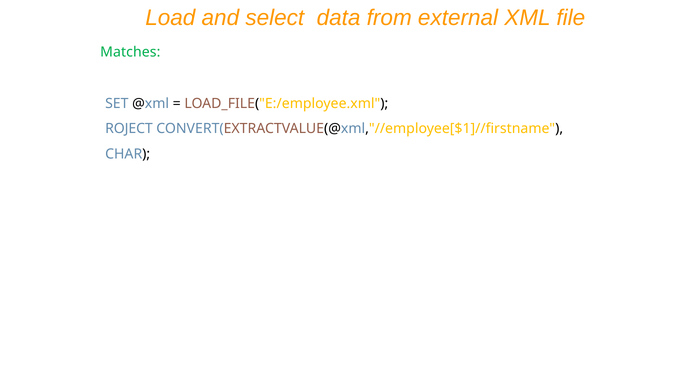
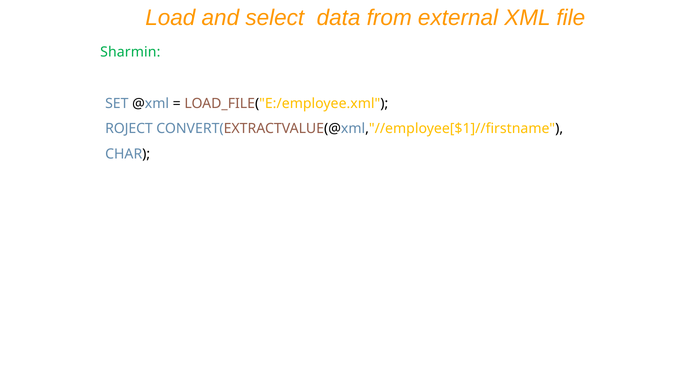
Matches: Matches -> Sharmin
